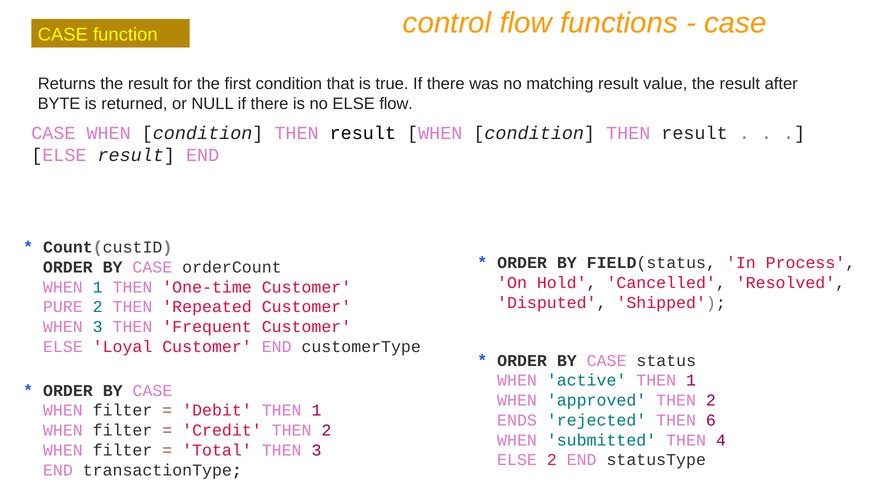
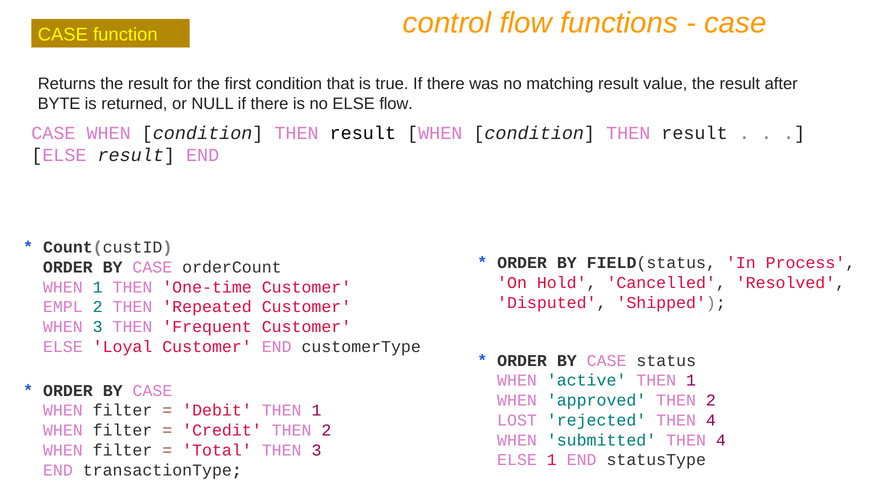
PURE: PURE -> EMPL
ENDS: ENDS -> LOST
rejected THEN 6: 6 -> 4
ELSE 2: 2 -> 1
